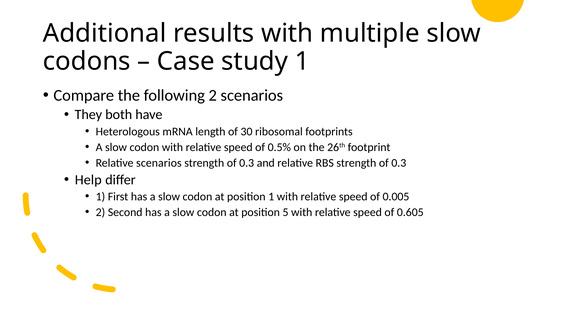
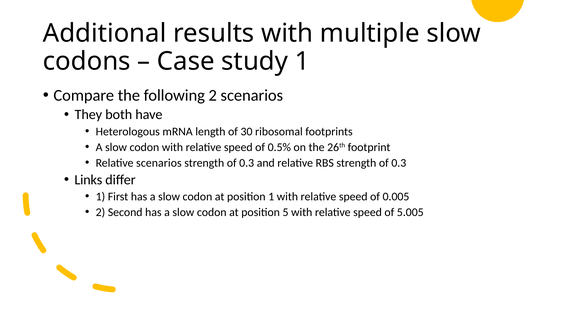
Help: Help -> Links
0.605: 0.605 -> 5.005
